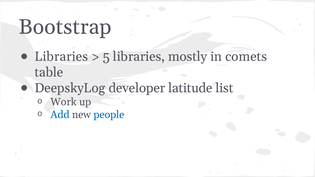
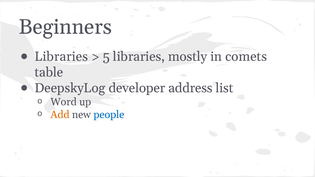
Bootstrap: Bootstrap -> Beginners
latitude: latitude -> address
Work: Work -> Word
Add colour: blue -> orange
